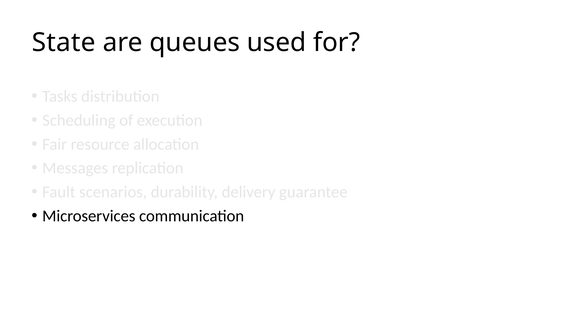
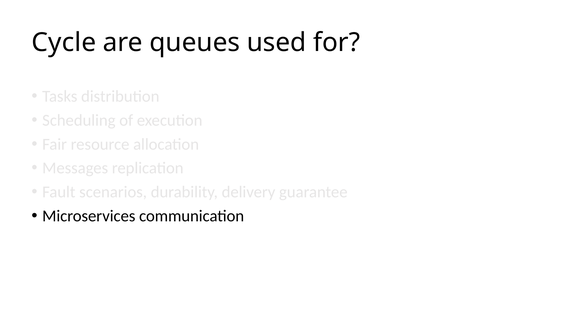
State: State -> Cycle
